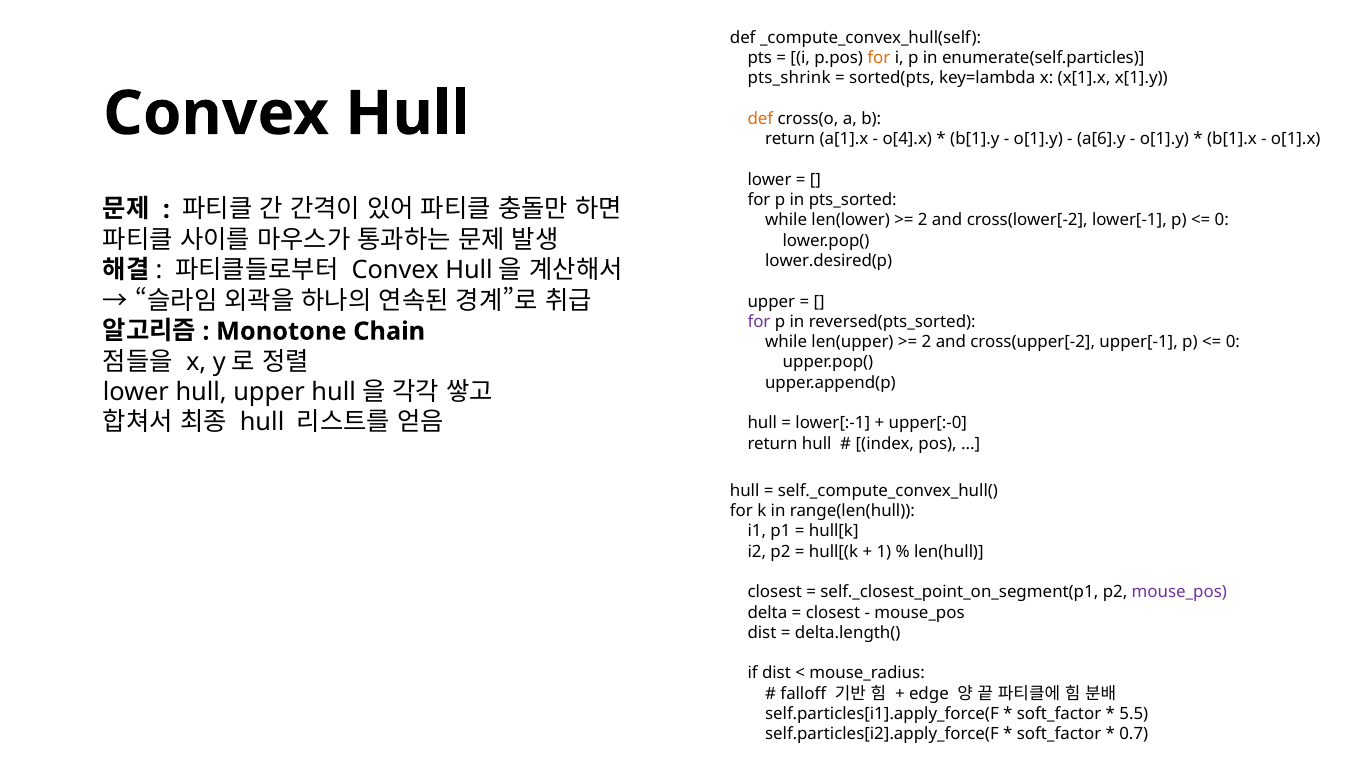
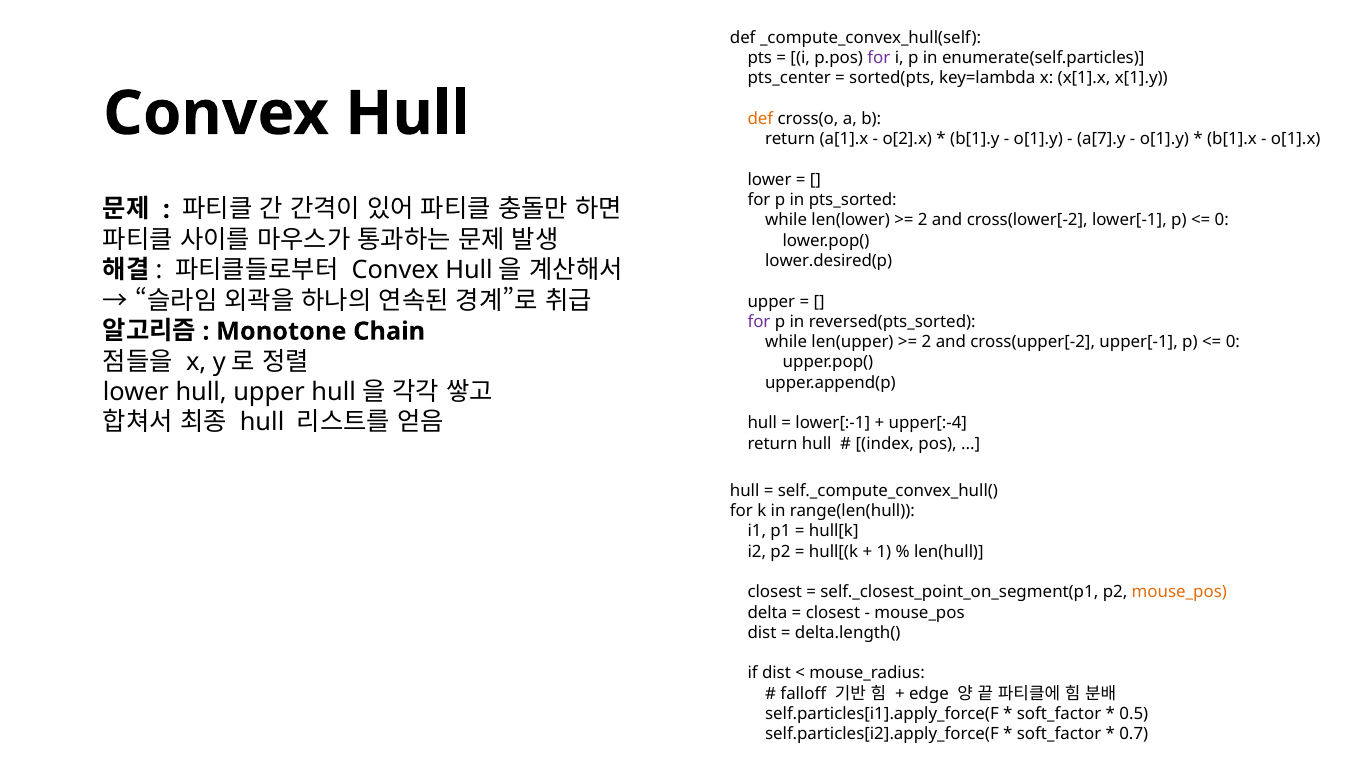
for at (879, 58) colour: orange -> purple
pts_shrink: pts_shrink -> pts_center
o[4].x: o[4].x -> o[2].x
a[6].y: a[6].y -> a[7].y
upper[:-0: upper[:-0 -> upper[:-4
mouse_pos at (1179, 592) colour: purple -> orange
5.5: 5.5 -> 0.5
